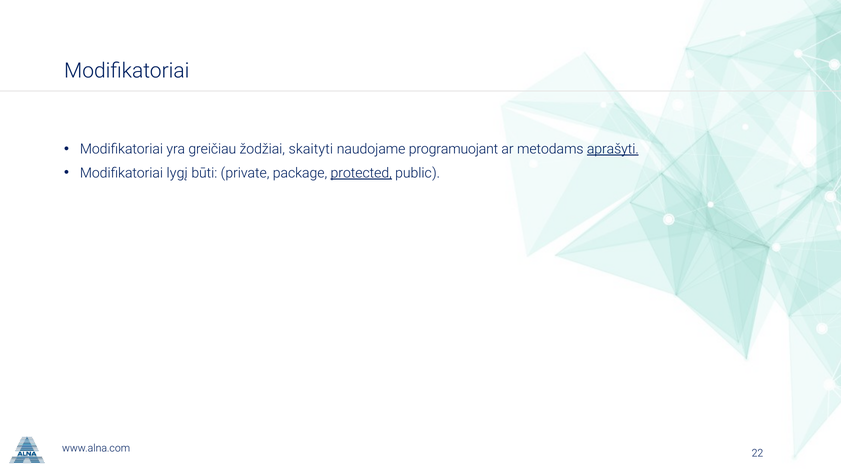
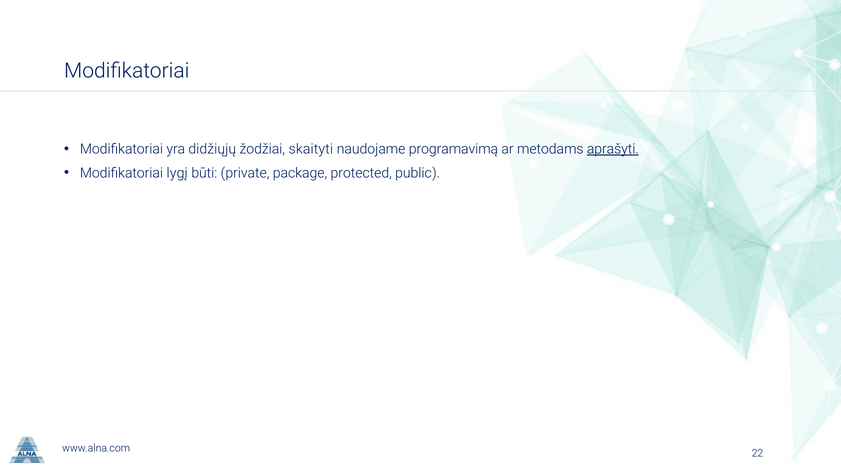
greičiau: greičiau -> didžiųjų
programuojant: programuojant -> programavimą
protected underline: present -> none
